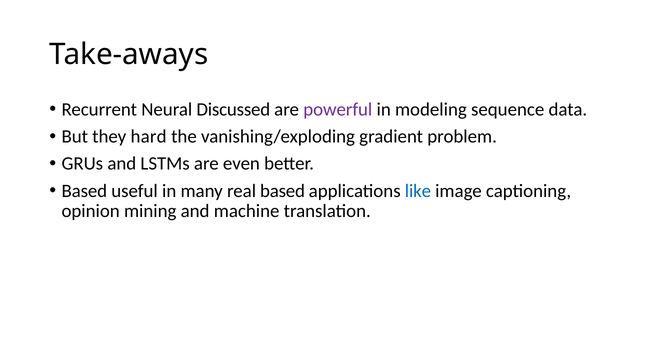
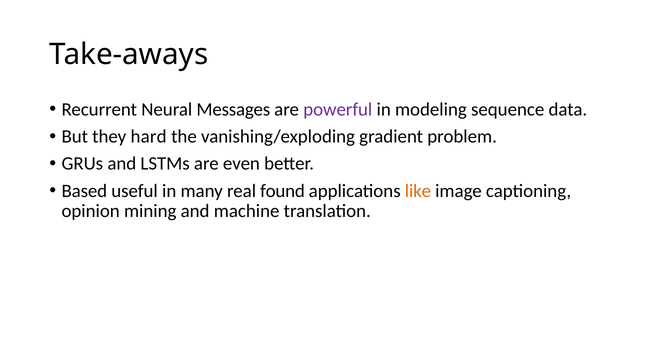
Discussed: Discussed -> Messages
real based: based -> found
like colour: blue -> orange
